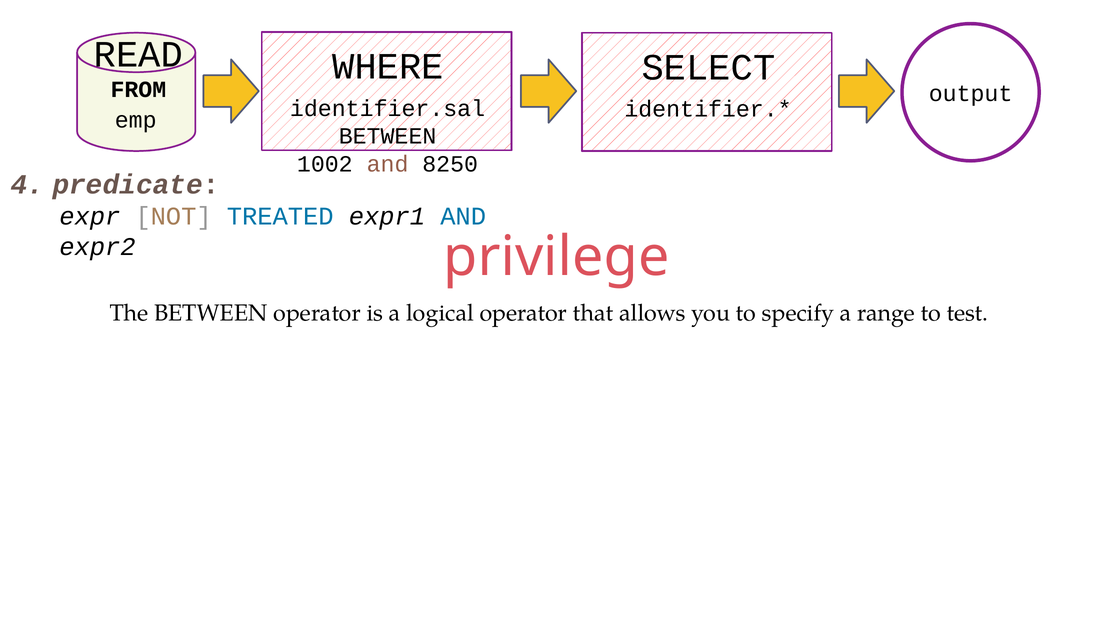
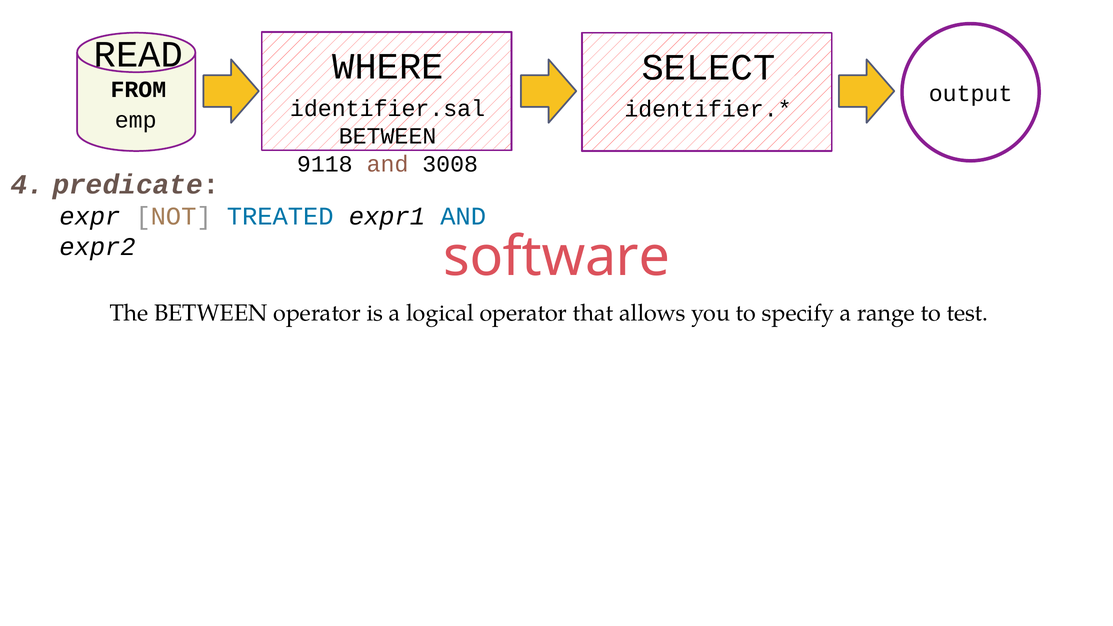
1002: 1002 -> 9118
8250: 8250 -> 3008
privilege: privilege -> software
